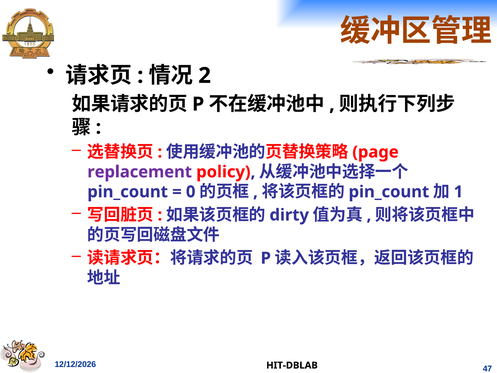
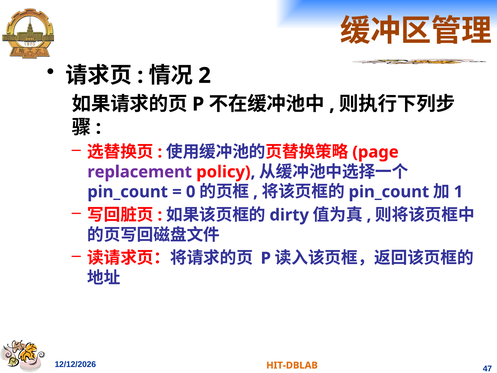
HIT-DBLAB colour: black -> orange
